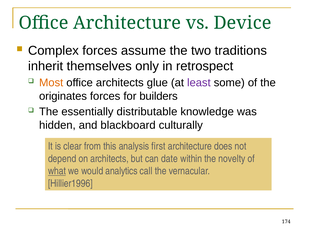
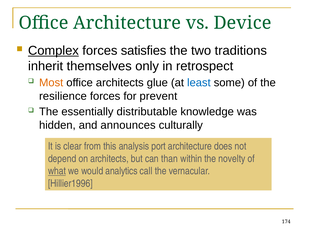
Complex underline: none -> present
assume: assume -> satisfies
least colour: purple -> blue
originates: originates -> resilience
builders: builders -> prevent
blackboard: blackboard -> announces
first: first -> port
date: date -> than
